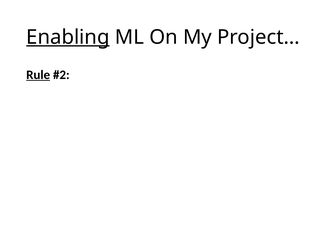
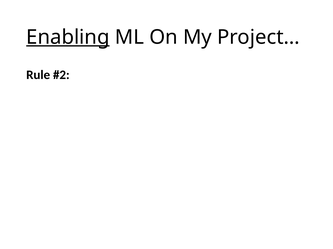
Rule underline: present -> none
